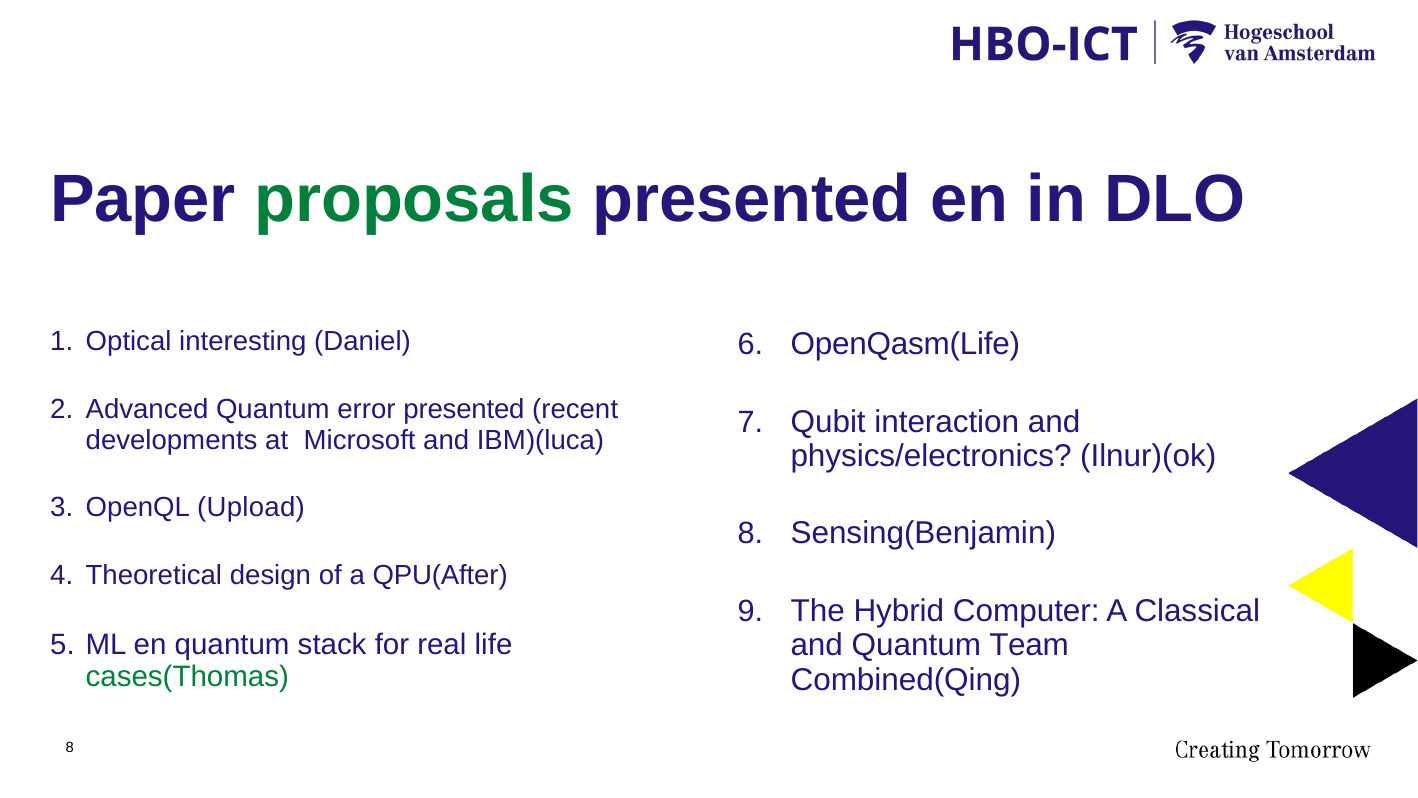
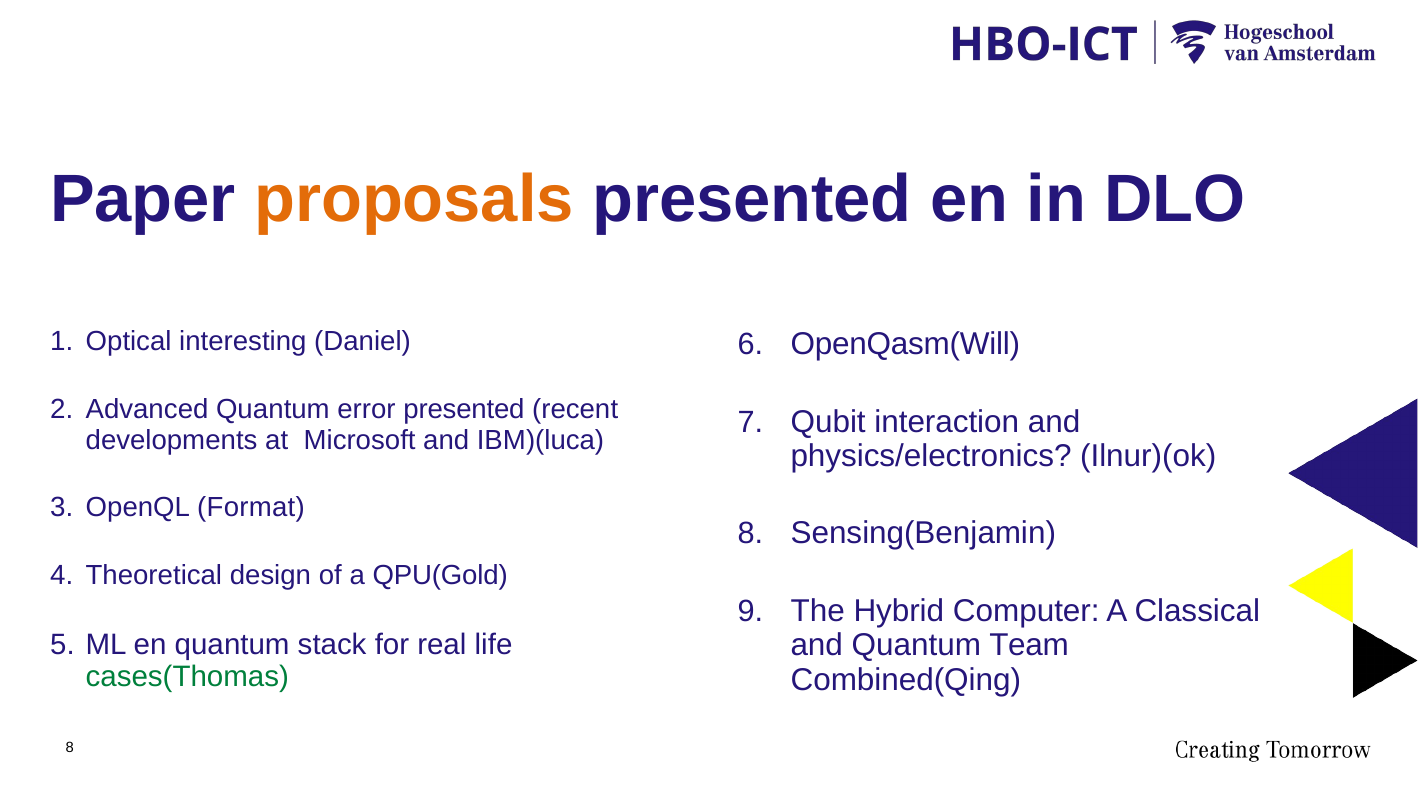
proposals colour: green -> orange
OpenQasm(Life: OpenQasm(Life -> OpenQasm(Will
Upload: Upload -> Format
QPU(After: QPU(After -> QPU(Gold
